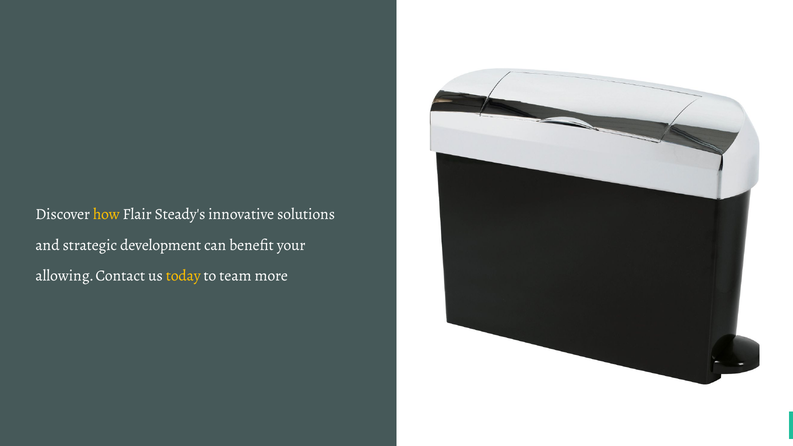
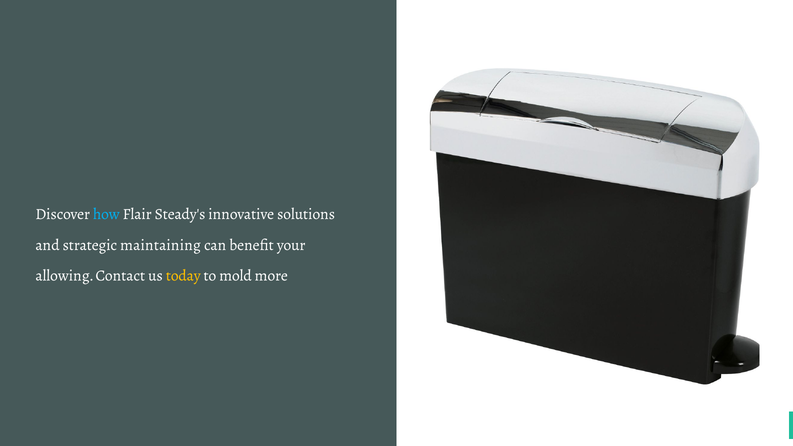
how colour: yellow -> light blue
development: development -> maintaining
team: team -> mold
